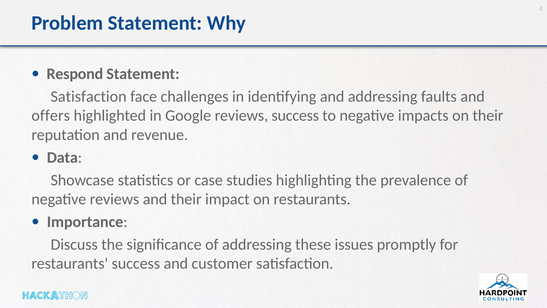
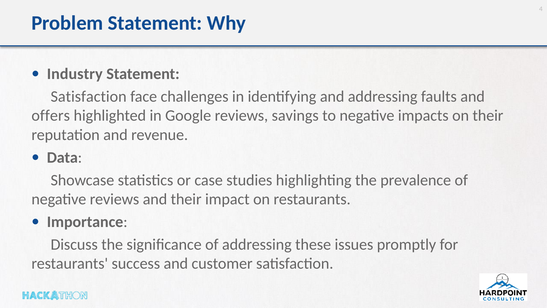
Respond: Respond -> Industry
reviews success: success -> savings
